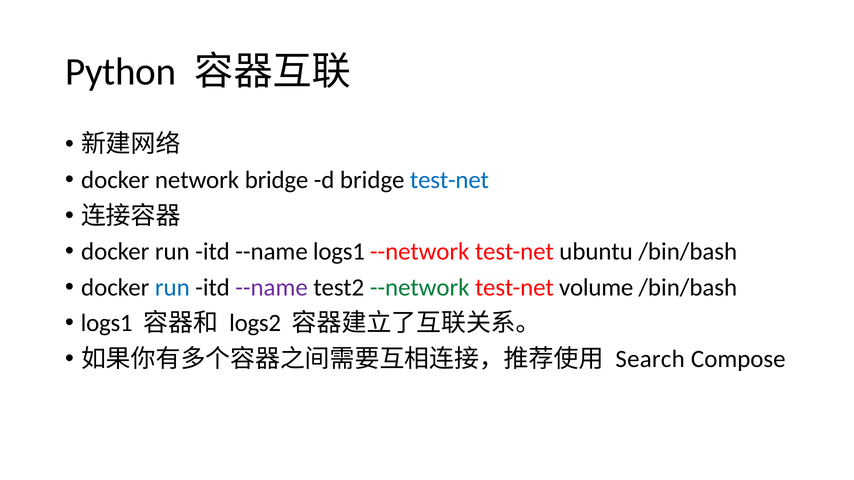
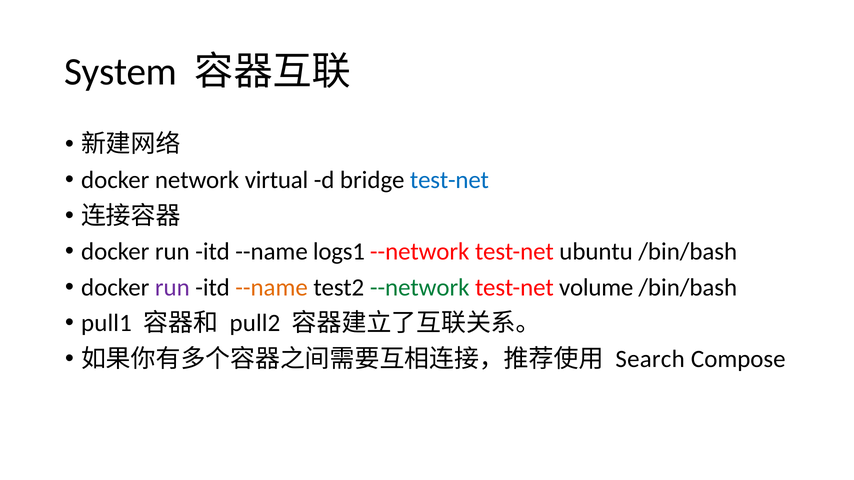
Python: Python -> System
network bridge: bridge -> virtual
run at (172, 288) colour: blue -> purple
--name at (272, 288) colour: purple -> orange
logs1 at (107, 323): logs1 -> pull1
logs2: logs2 -> pull2
